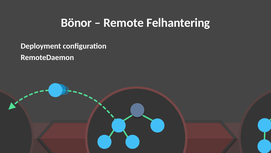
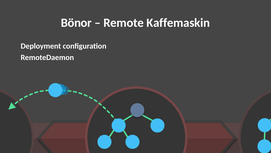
Felhantering: Felhantering -> Kaffemaskin
